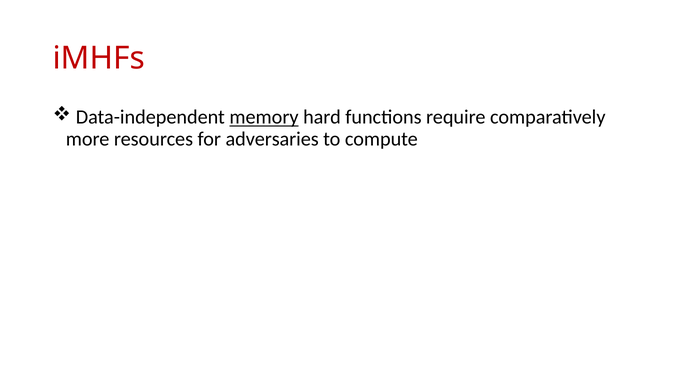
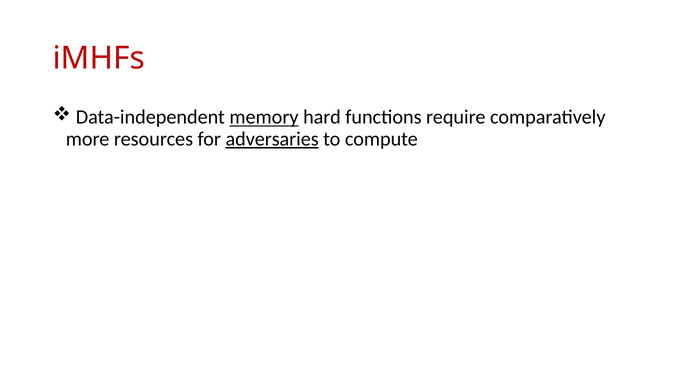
adversaries underline: none -> present
